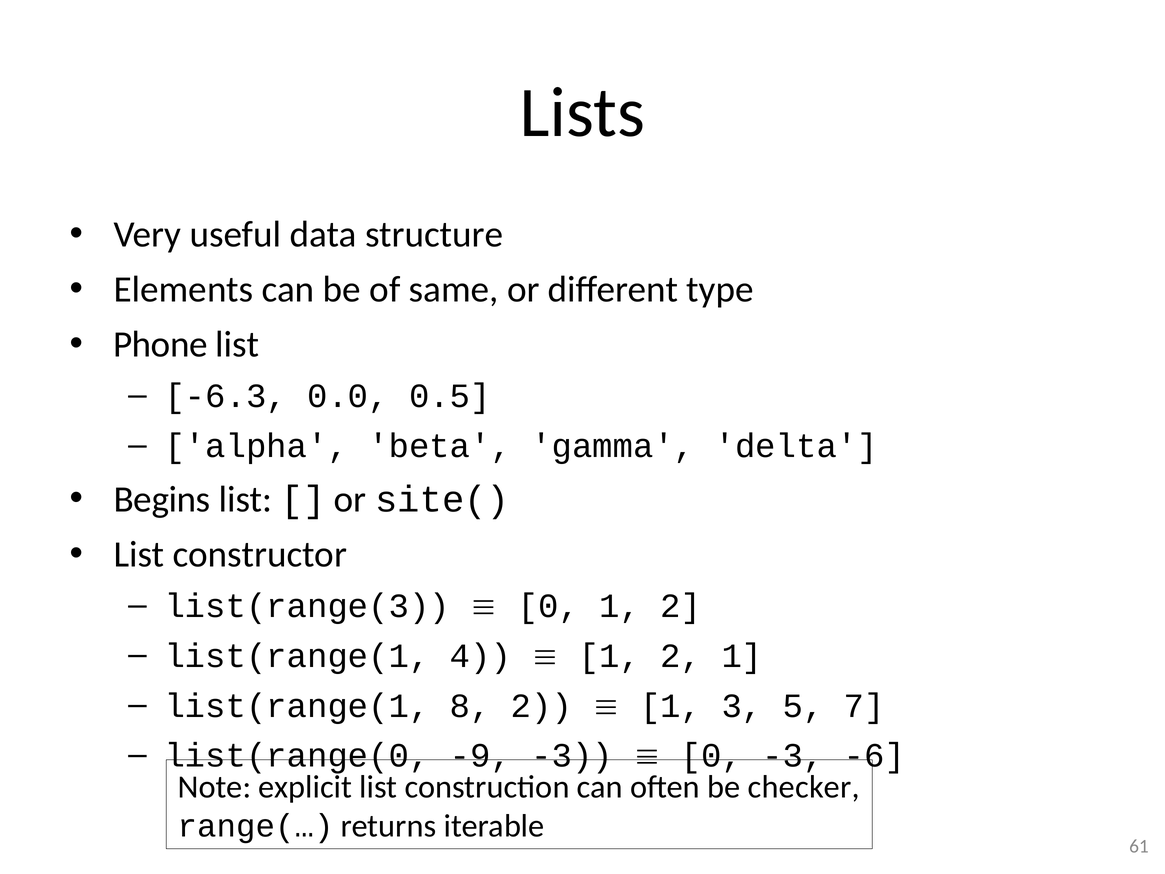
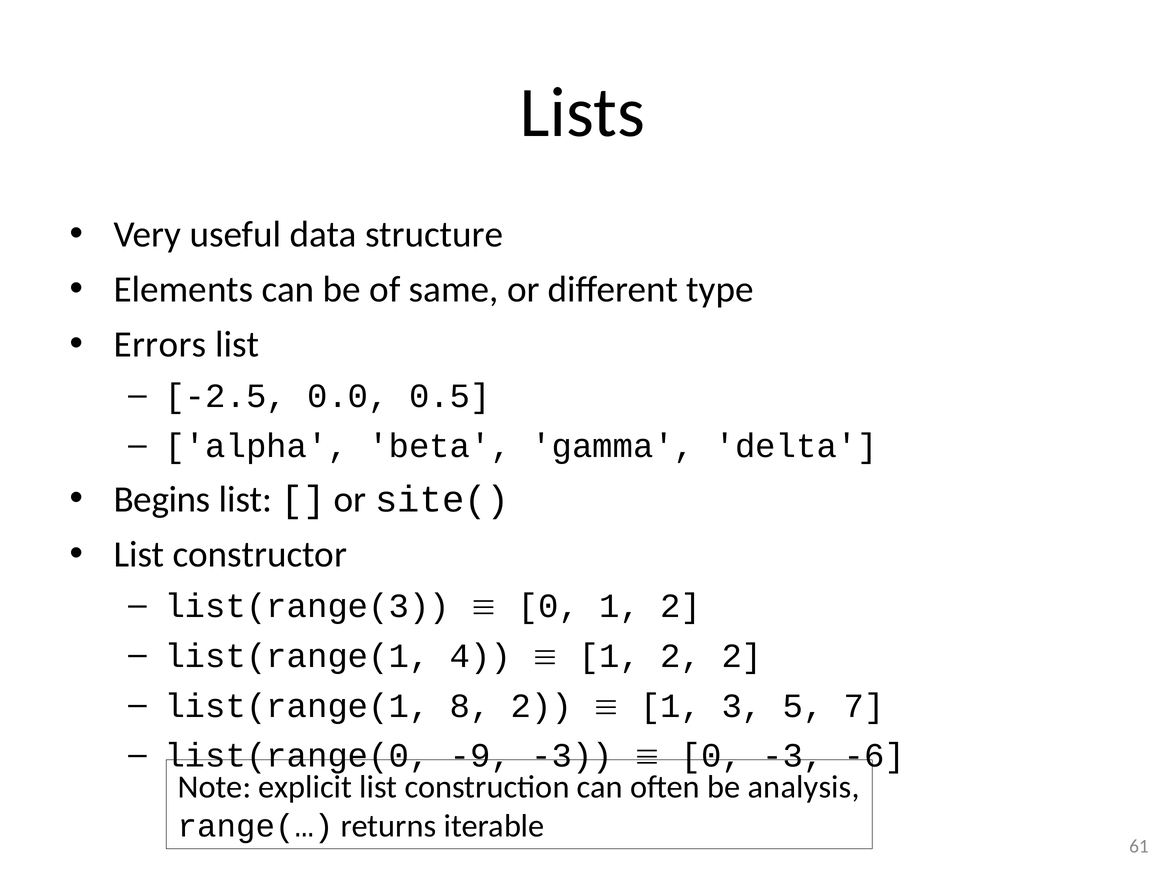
Phone: Phone -> Errors
-6.3: -6.3 -> -2.5
2 1: 1 -> 2
checker: checker -> analysis
